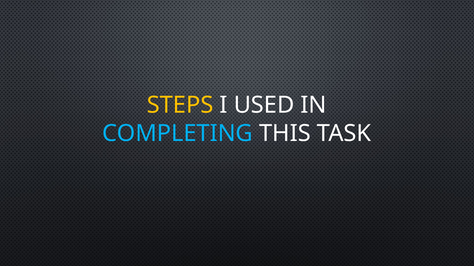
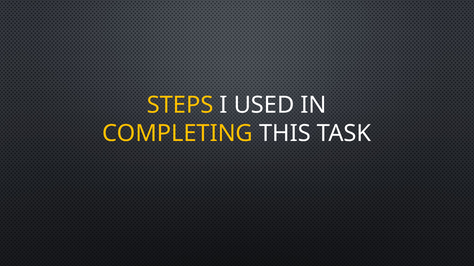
COMPLETING colour: light blue -> yellow
